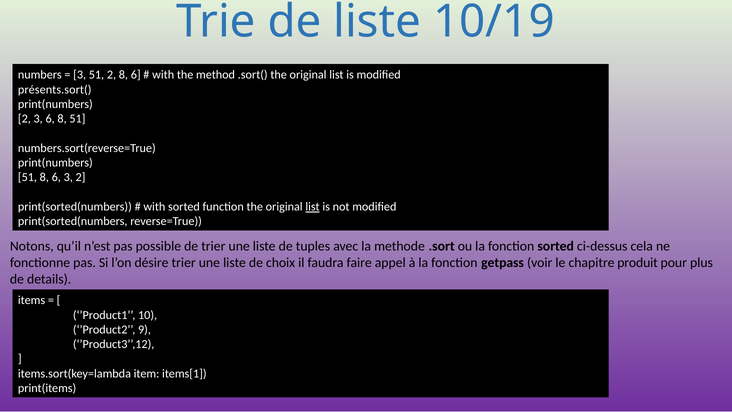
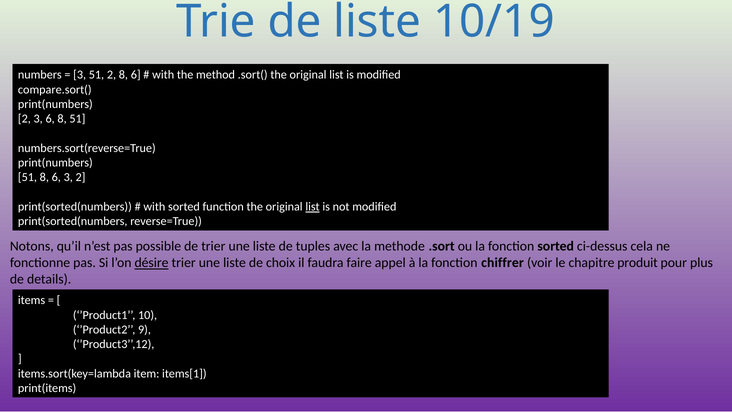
présents.sort(: présents.sort( -> compare.sort(
désire underline: none -> present
getpass: getpass -> chiffrer
